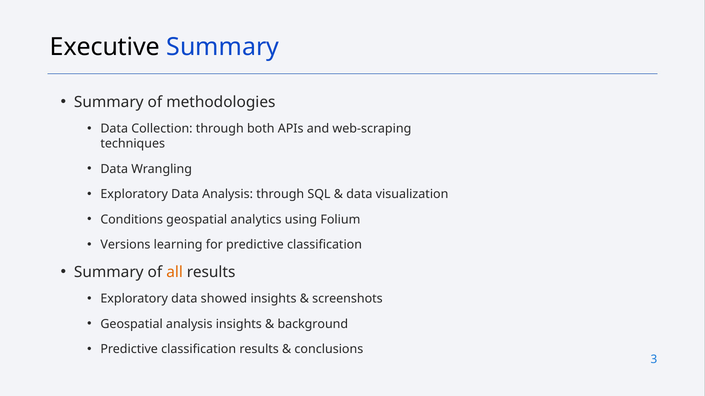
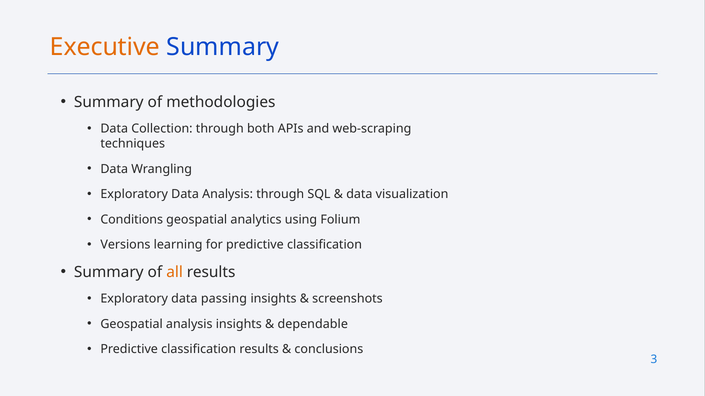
Executive colour: black -> orange
showed: showed -> passing
background: background -> dependable
